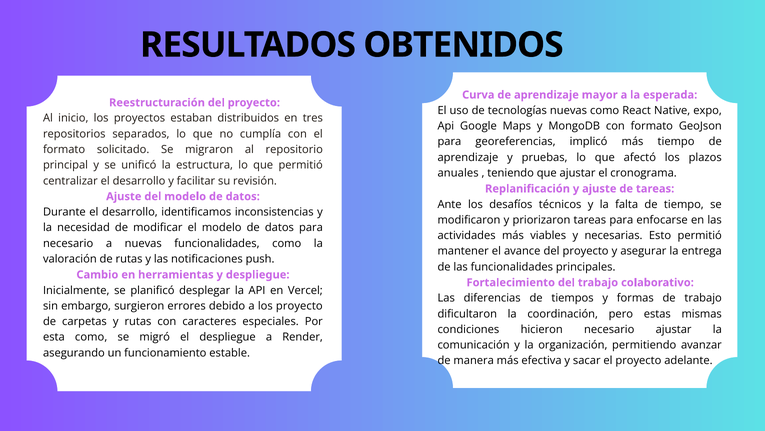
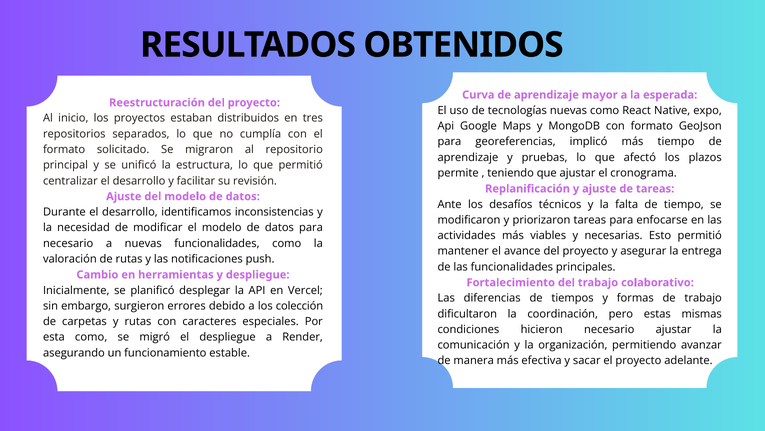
anuales: anuales -> permite
los proyecto: proyecto -> colección
